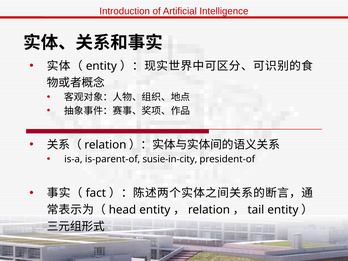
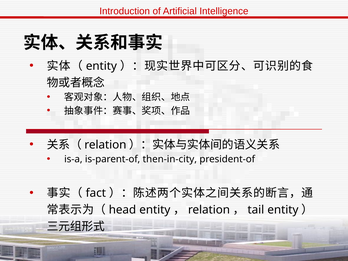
susie-in-city: susie-in-city -> then-in-city
